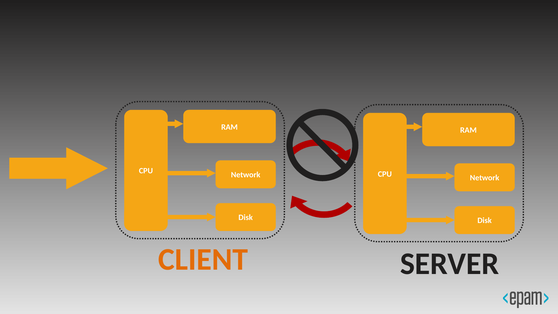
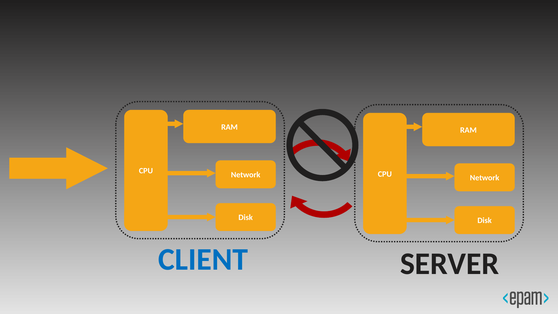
CLIENT colour: orange -> blue
